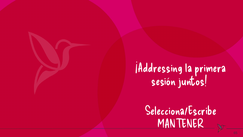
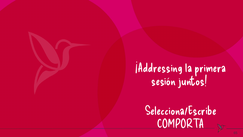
MANTENER: MANTENER -> COMPORTA
